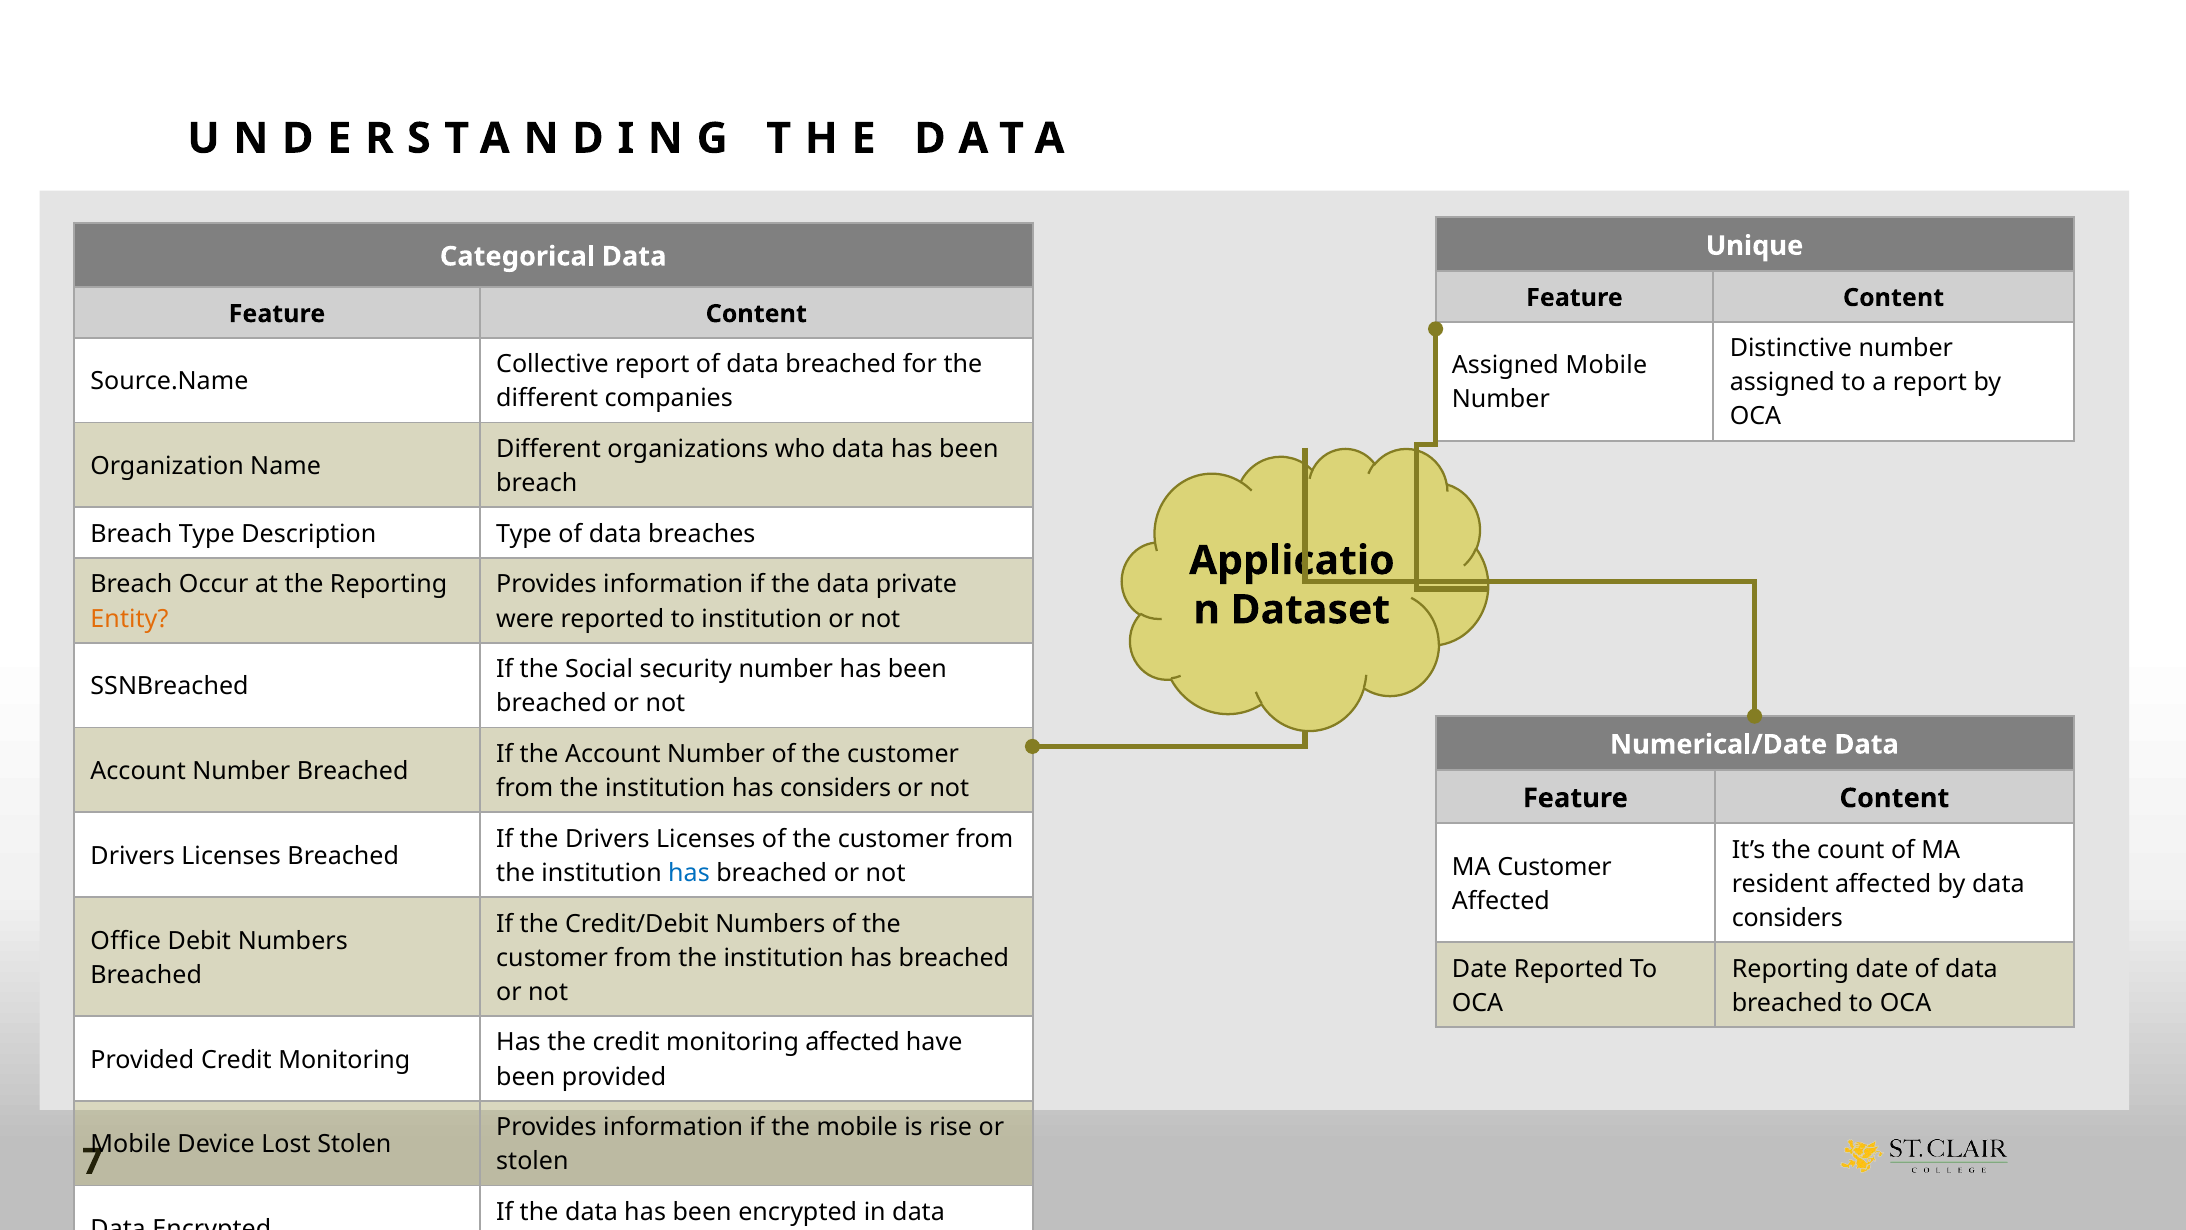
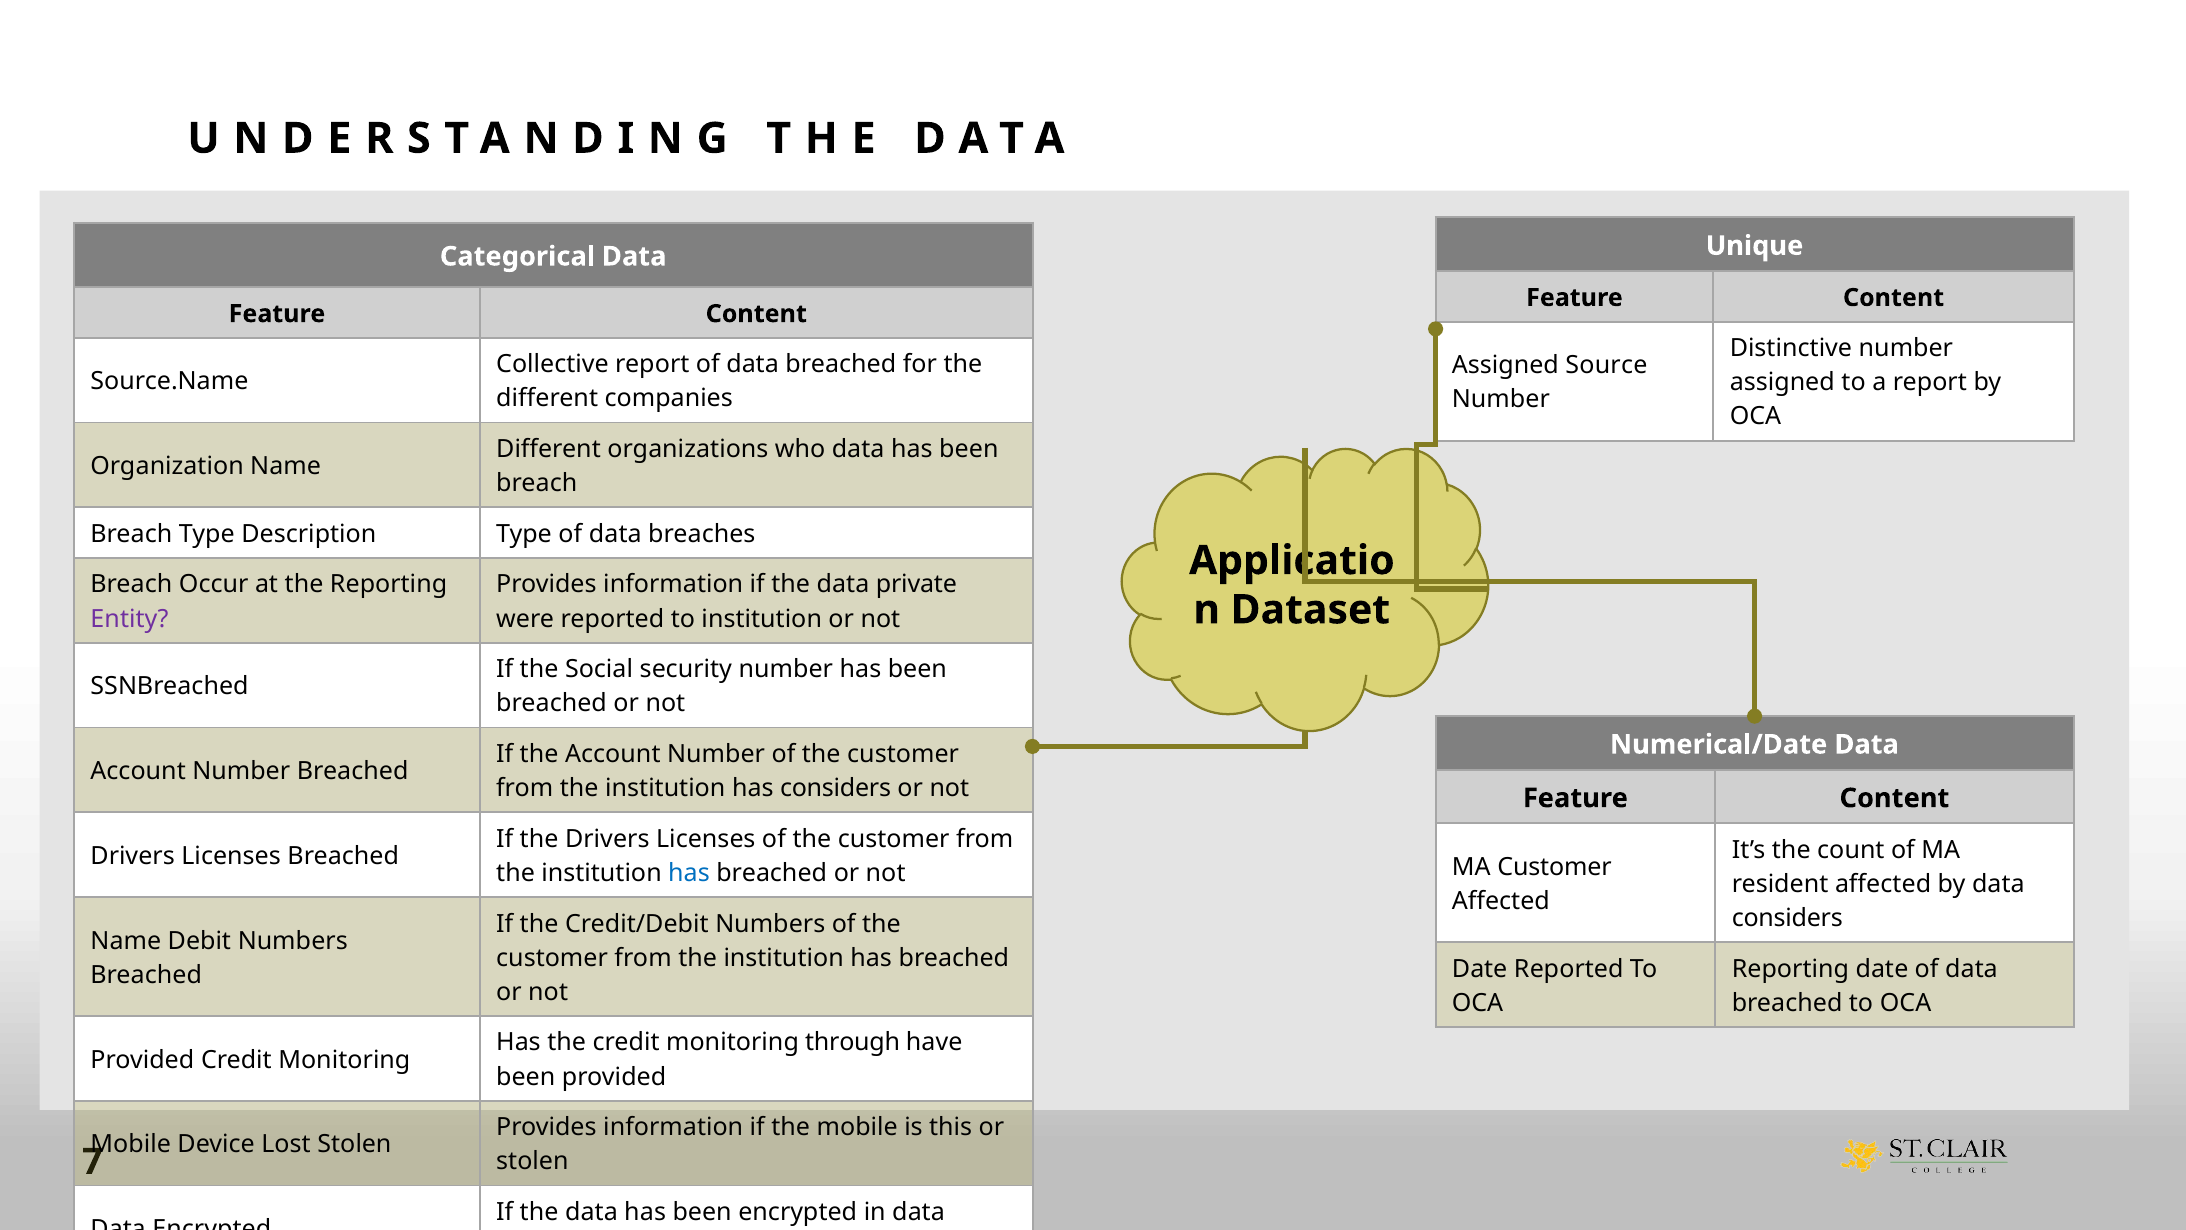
Assigned Mobile: Mobile -> Source
Entity colour: orange -> purple
Office at (126, 941): Office -> Name
monitoring affected: affected -> through
rise: rise -> this
